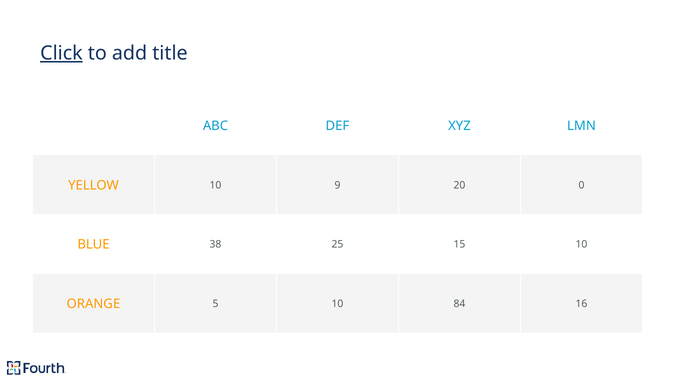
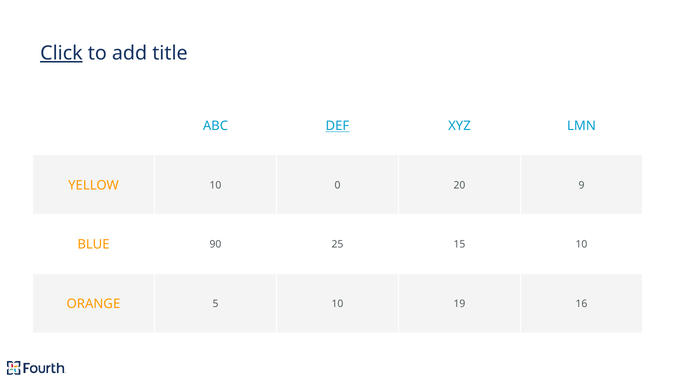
DEF underline: none -> present
9: 9 -> 0
0: 0 -> 9
38: 38 -> 90
84: 84 -> 19
